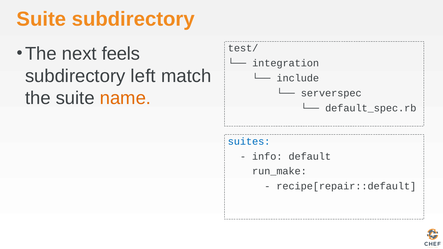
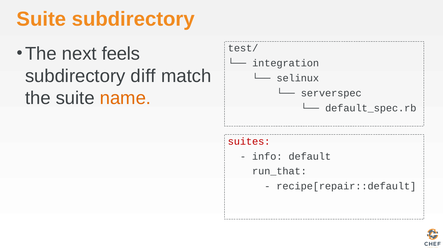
left: left -> diff
include: include -> selinux
suites colour: blue -> red
run_make: run_make -> run_that
